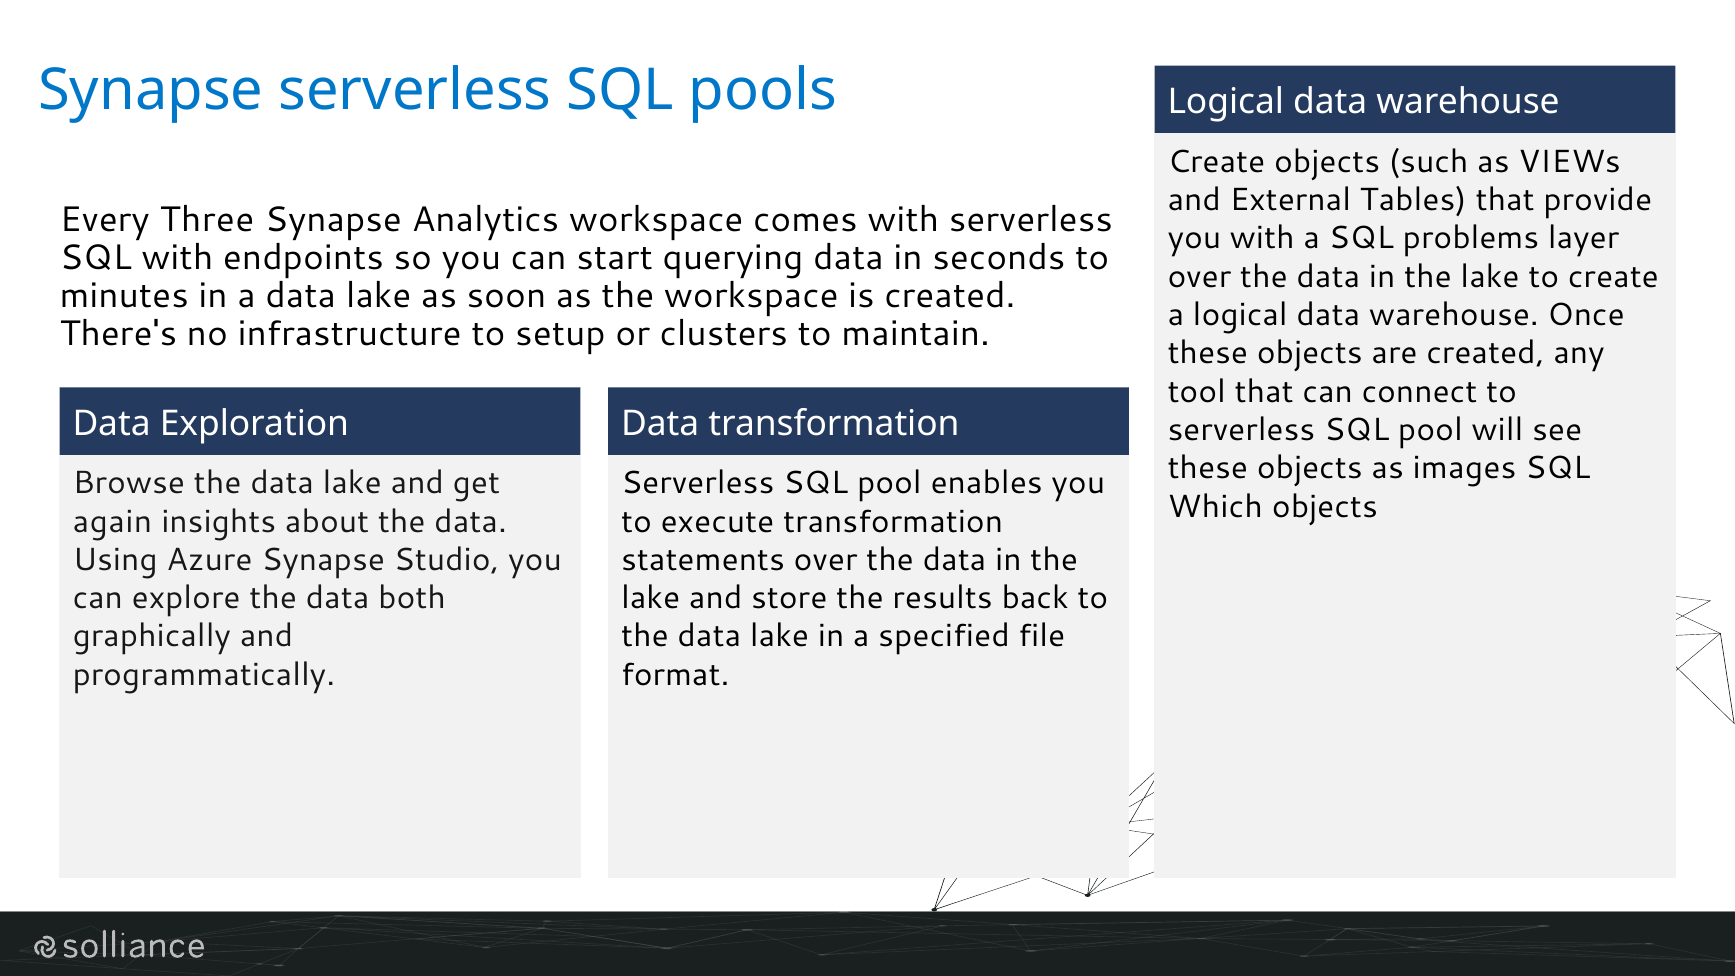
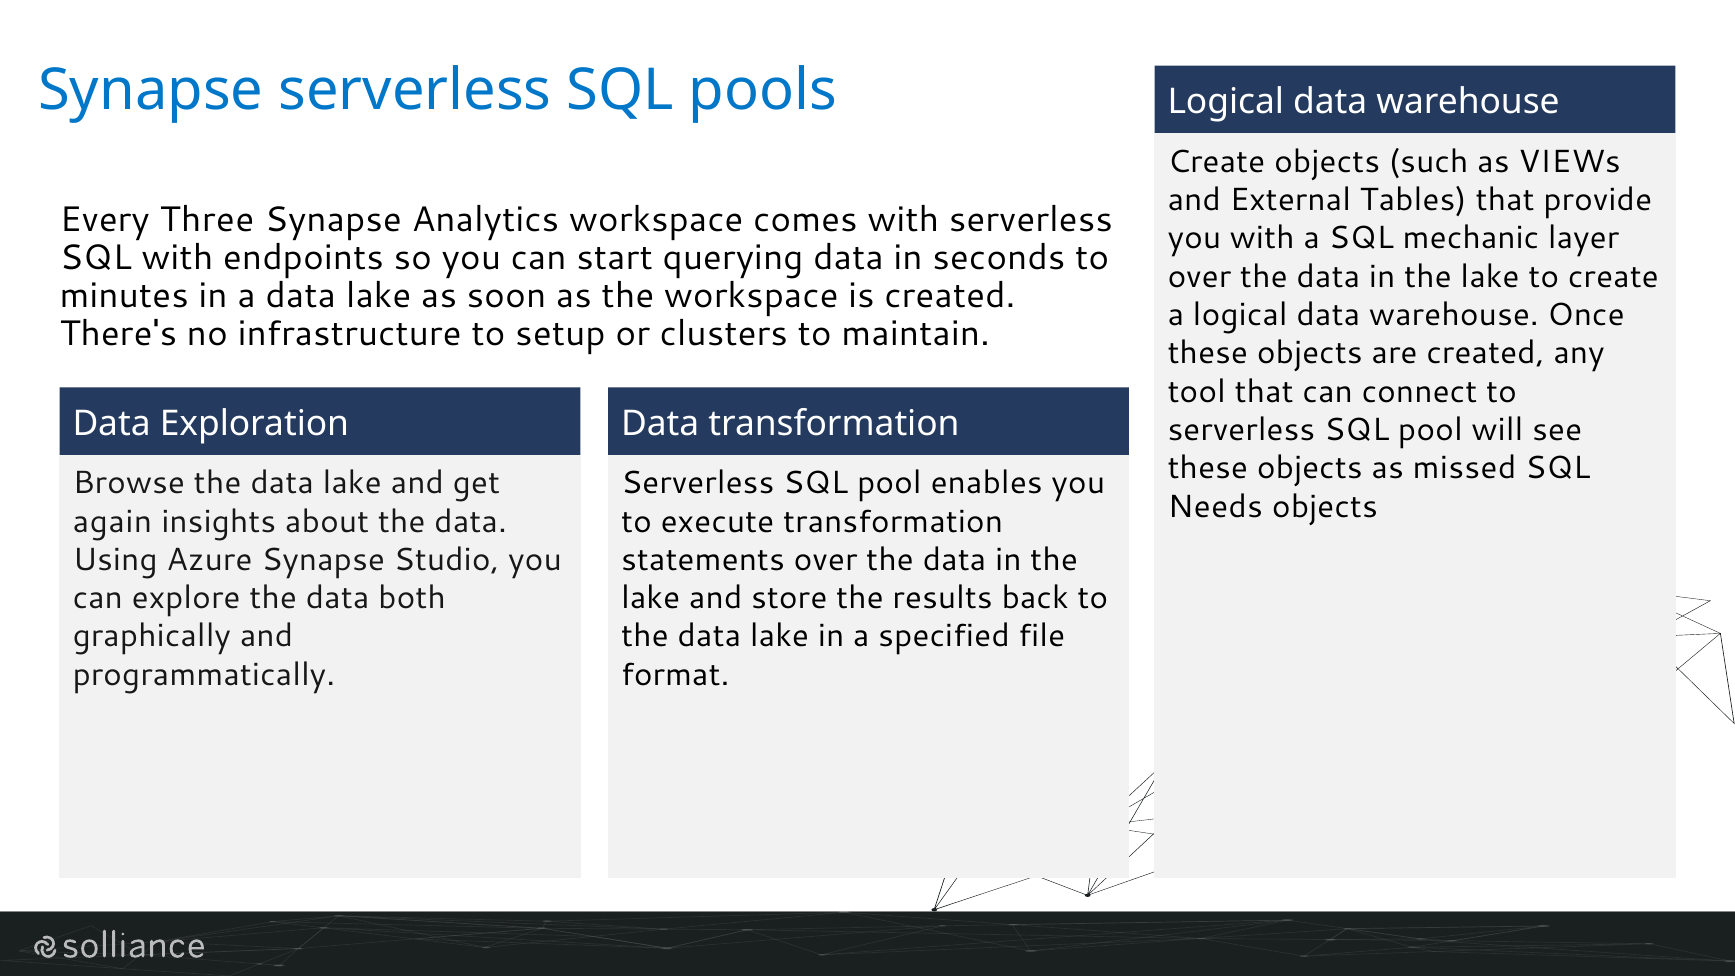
problems: problems -> mechanic
images: images -> missed
Which: Which -> Needs
